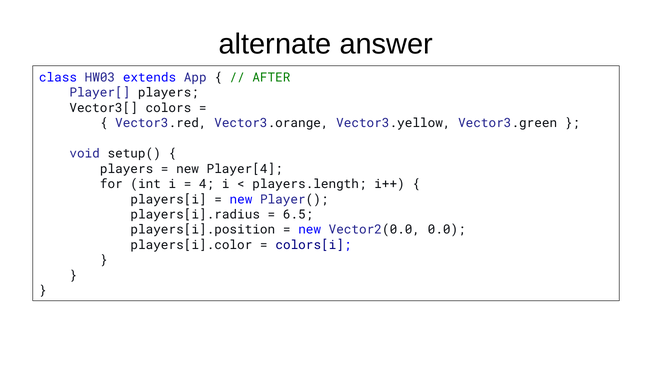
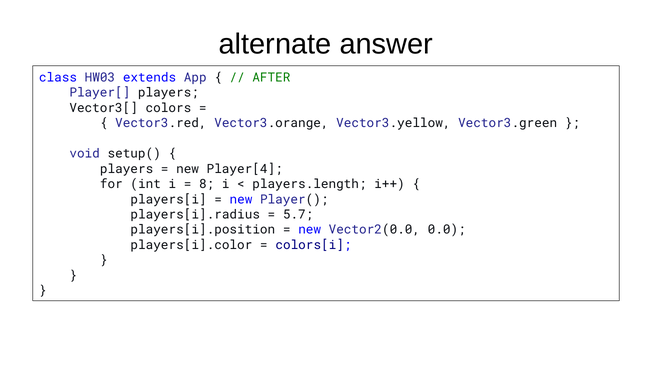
4: 4 -> 8
6.5: 6.5 -> 5.7
